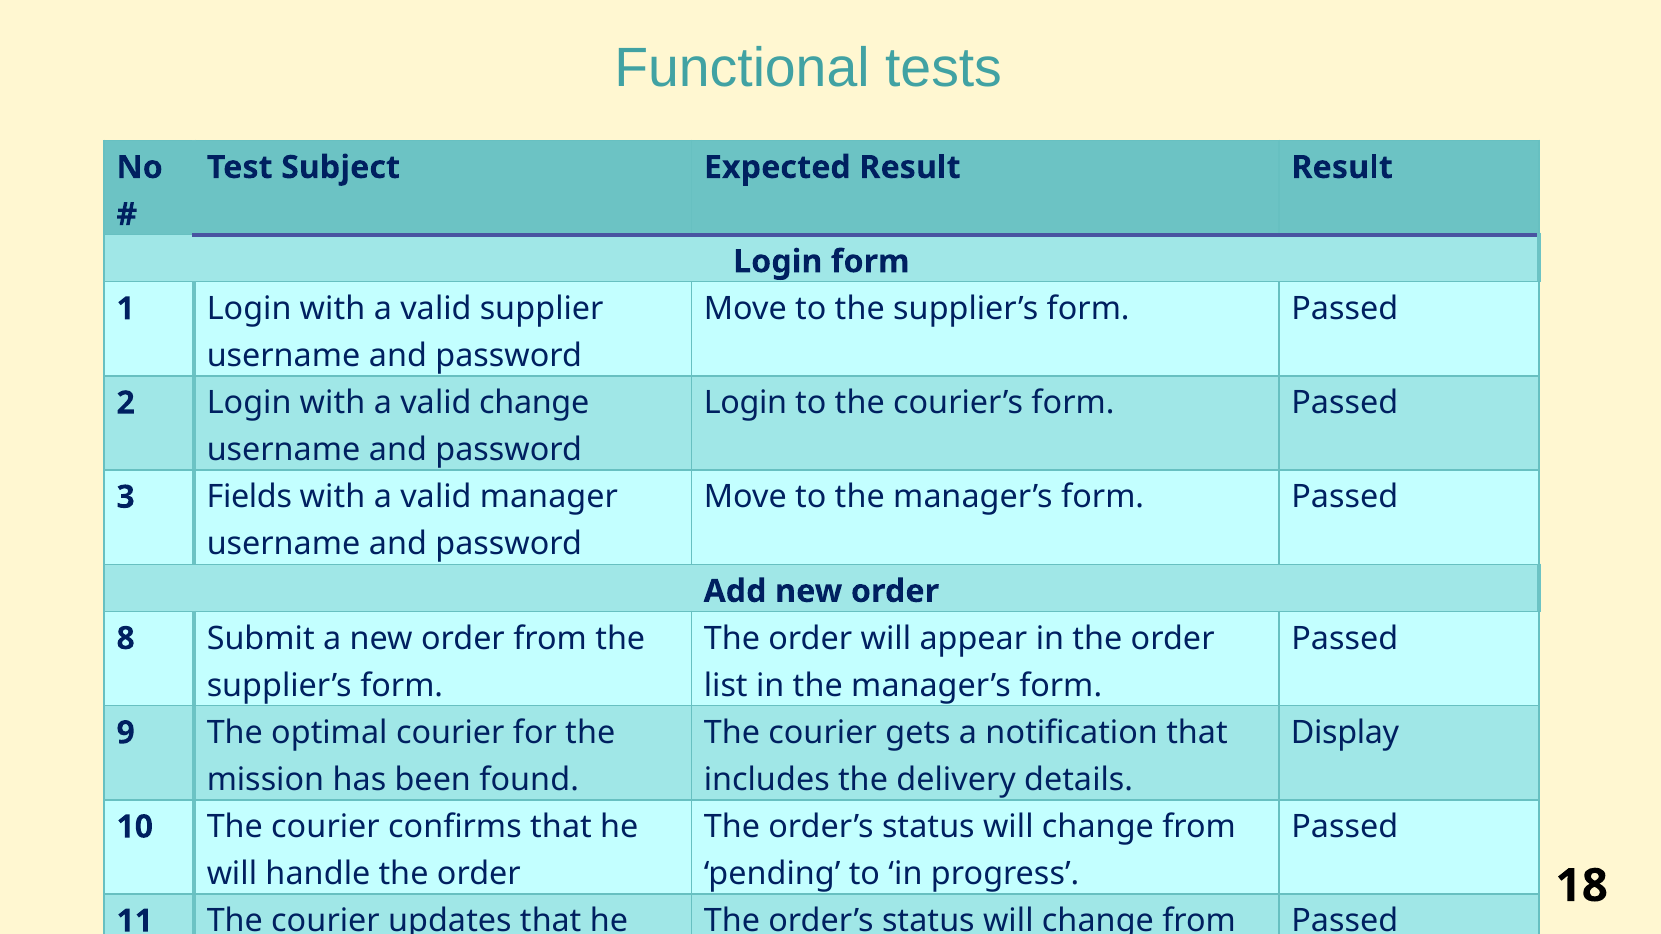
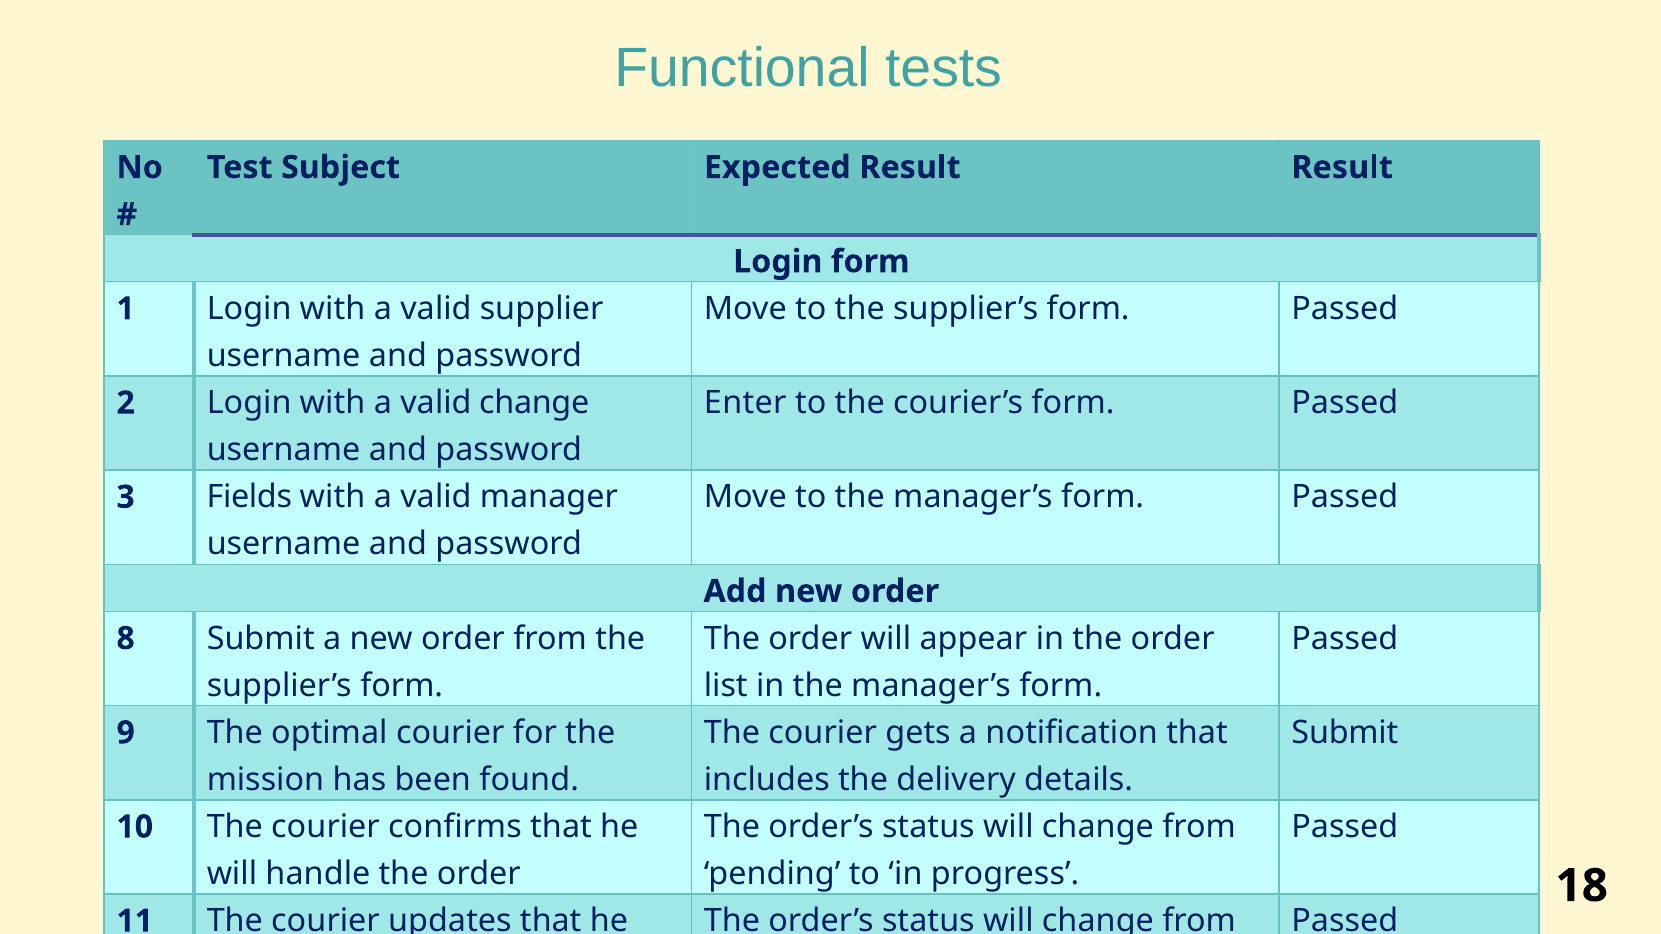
Login at (746, 403): Login -> Enter
Display at (1345, 733): Display -> Submit
